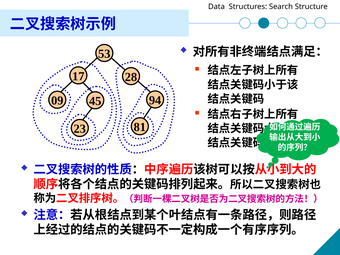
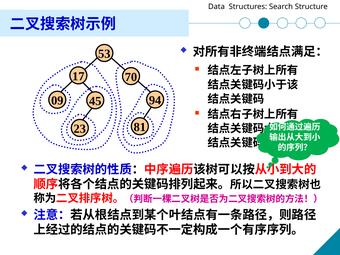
28: 28 -> 70
